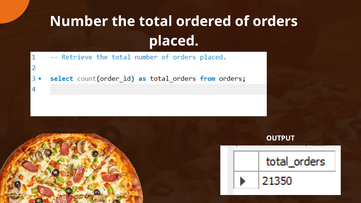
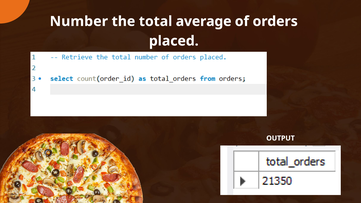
ordered: ordered -> average
